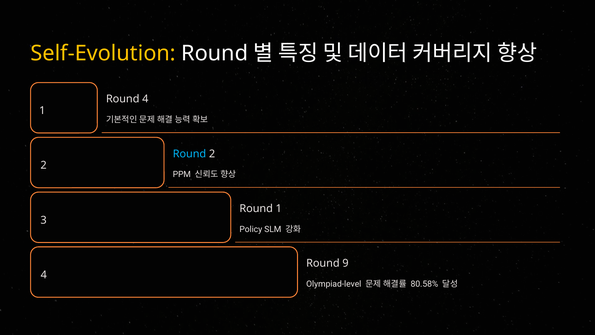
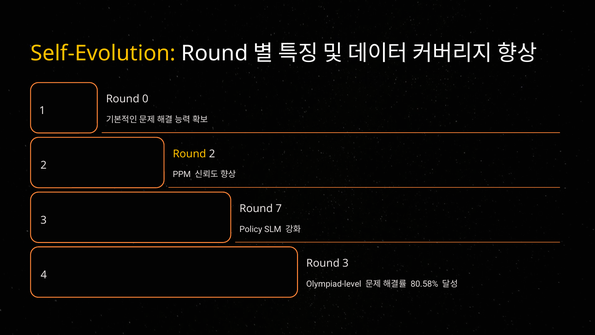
Round 4: 4 -> 0
Round at (189, 154) colour: light blue -> yellow
Round 1: 1 -> 7
Round 9: 9 -> 3
